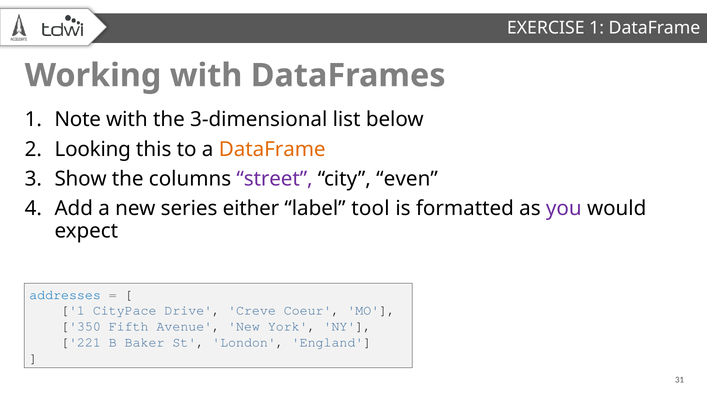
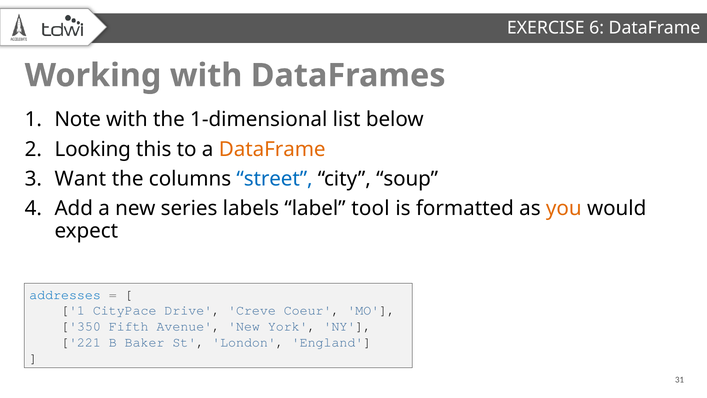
EXERCISE 1: 1 -> 6
3-dimensional: 3-dimensional -> 1-dimensional
Show: Show -> Want
street colour: purple -> blue
even: even -> soup
either: either -> labels
you colour: purple -> orange
